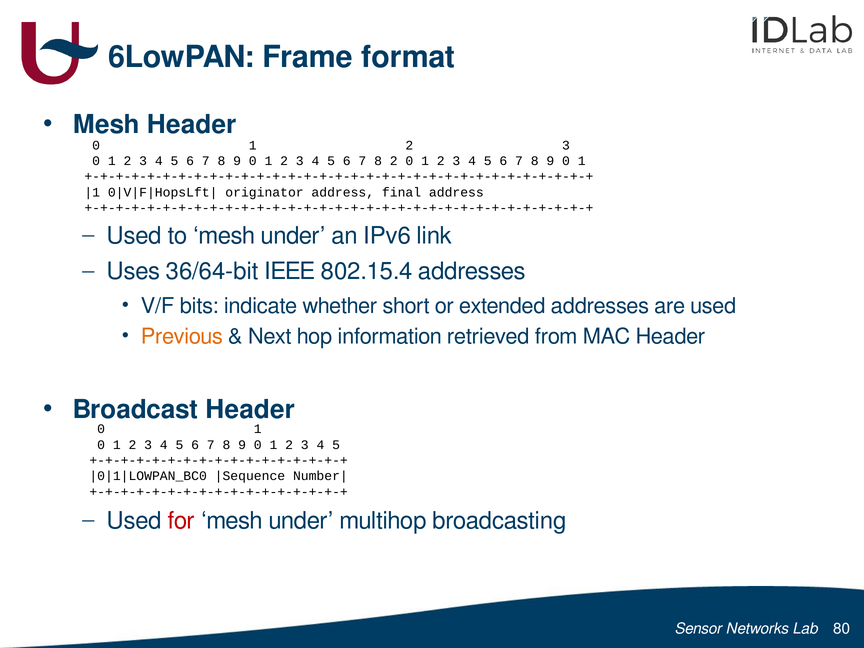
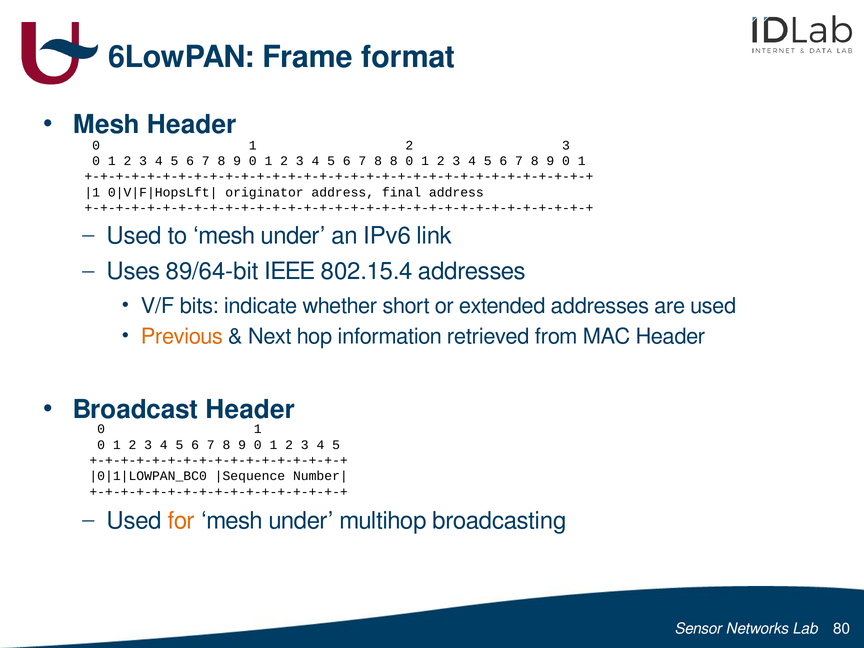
8 2: 2 -> 8
36/64-bit: 36/64-bit -> 89/64-bit
for colour: red -> orange
